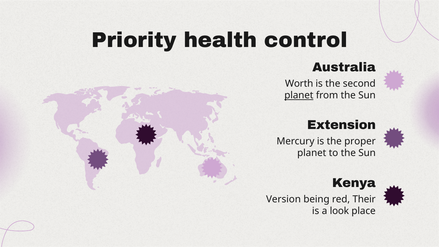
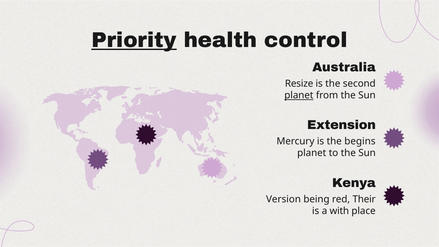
Priority underline: none -> present
Worth: Worth -> Resize
proper: proper -> begins
look: look -> with
